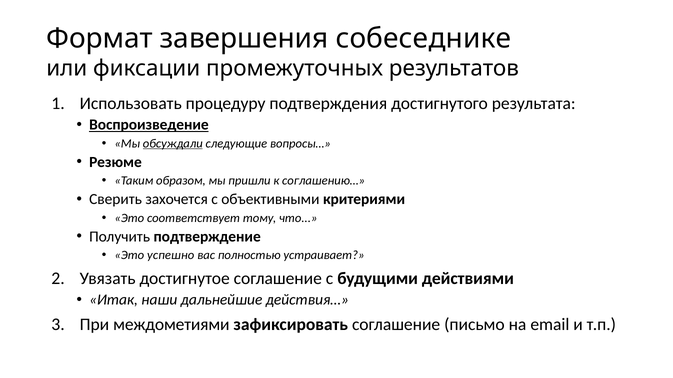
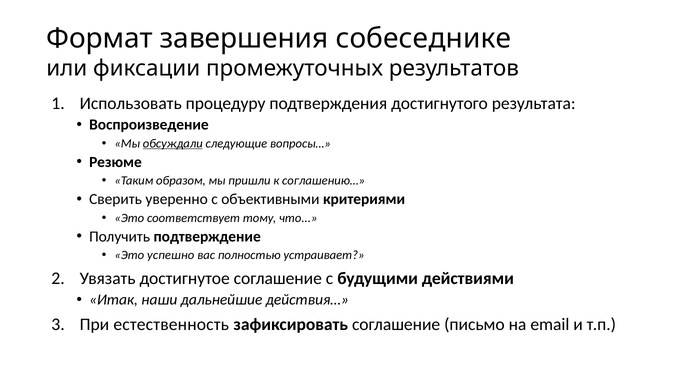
Воспроизведение underline: present -> none
захочется: захочется -> уверенно
междометиями: междометиями -> естественность
